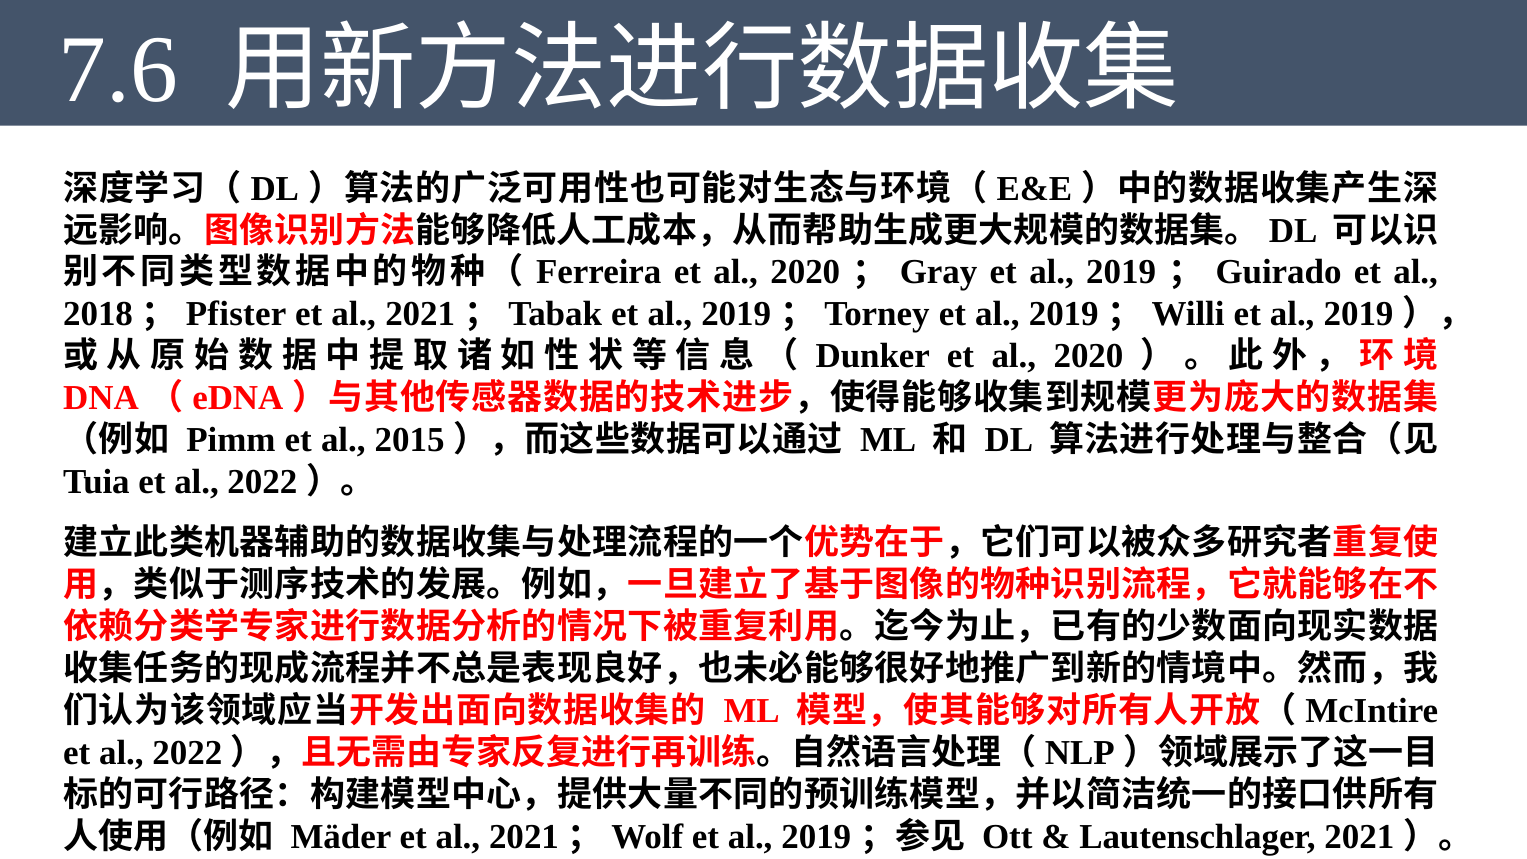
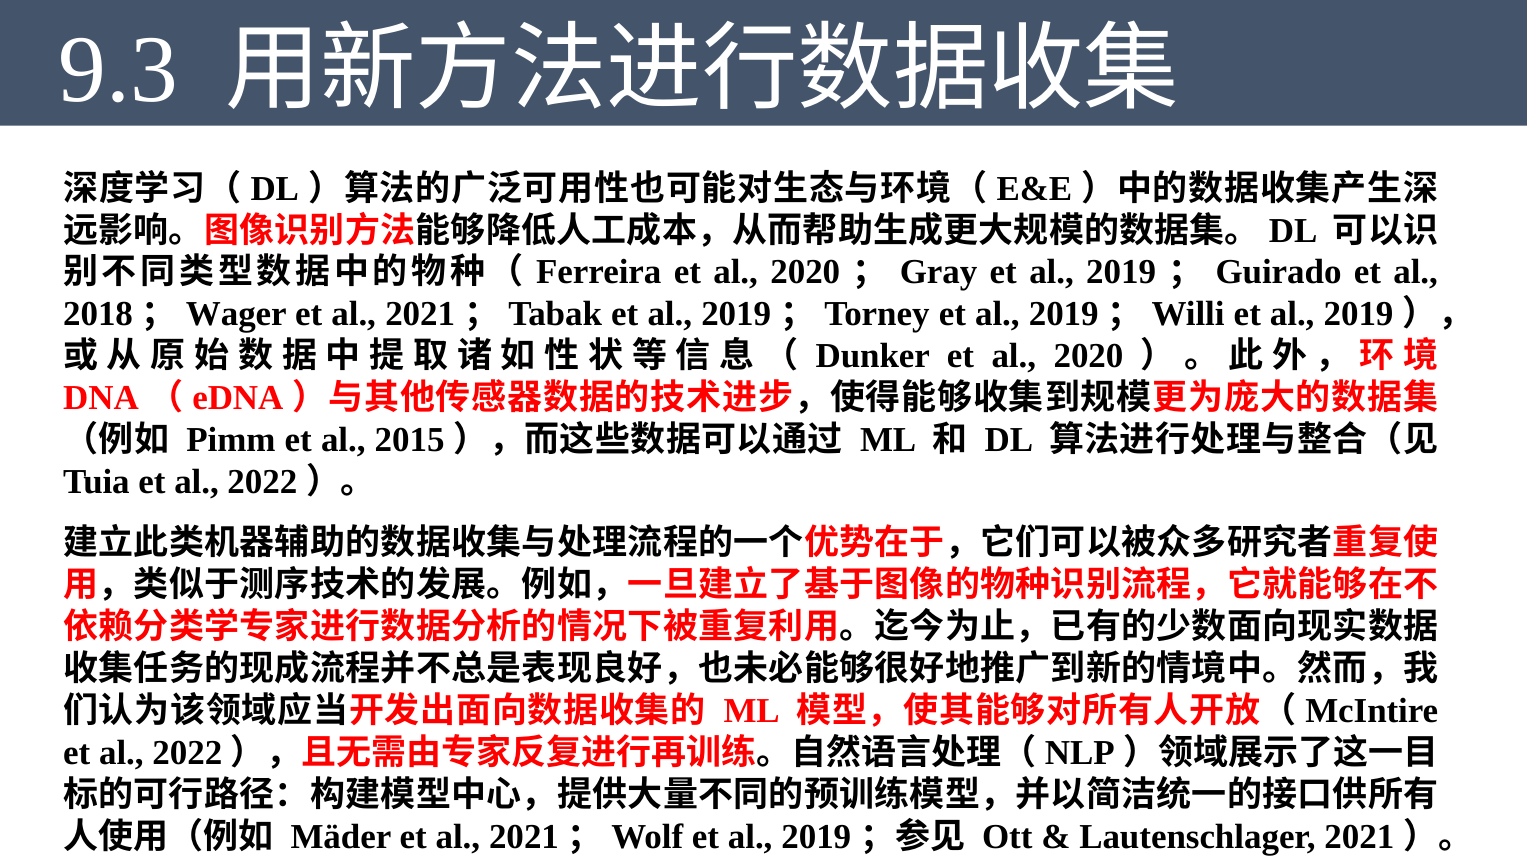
7.6: 7.6 -> 9.3
Pfister: Pfister -> Wager
